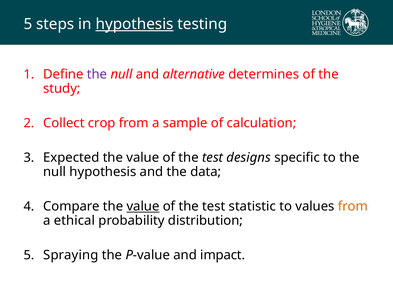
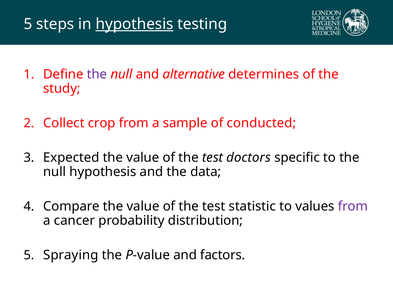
calculation: calculation -> conducted
designs: designs -> doctors
value at (143, 206) underline: present -> none
from at (353, 206) colour: orange -> purple
ethical: ethical -> cancer
impact: impact -> factors
